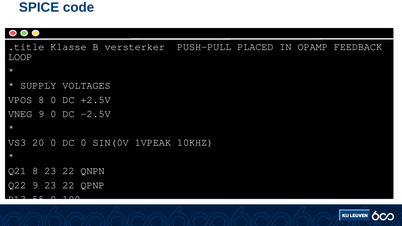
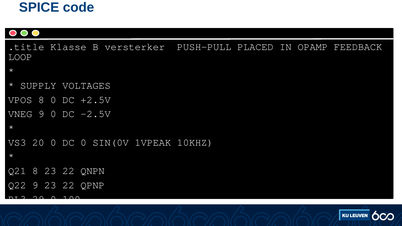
55: 55 -> 29
